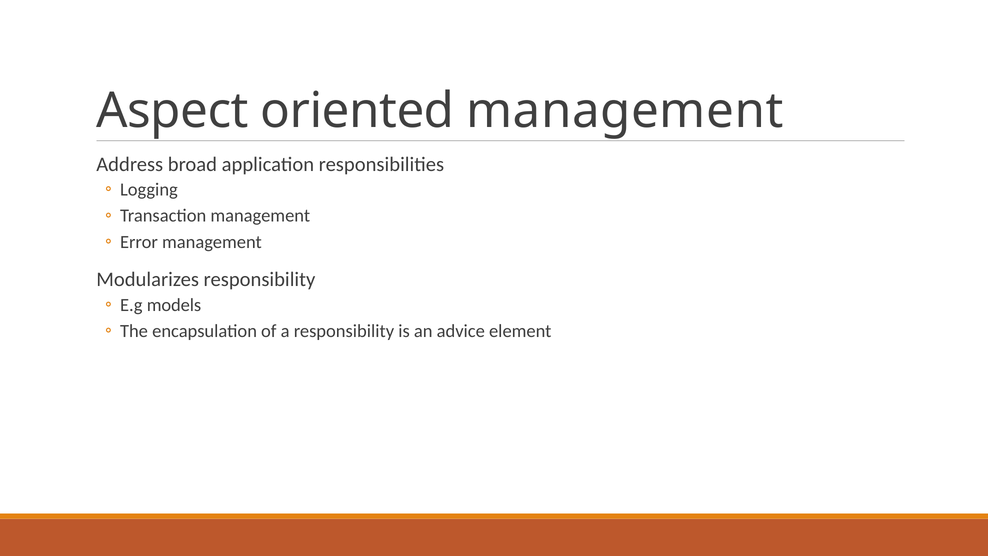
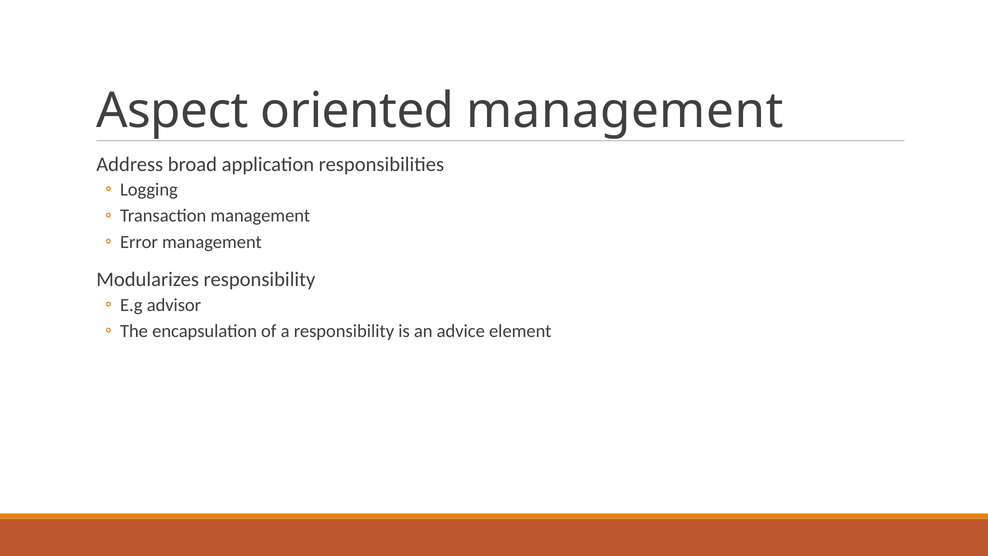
models: models -> advisor
